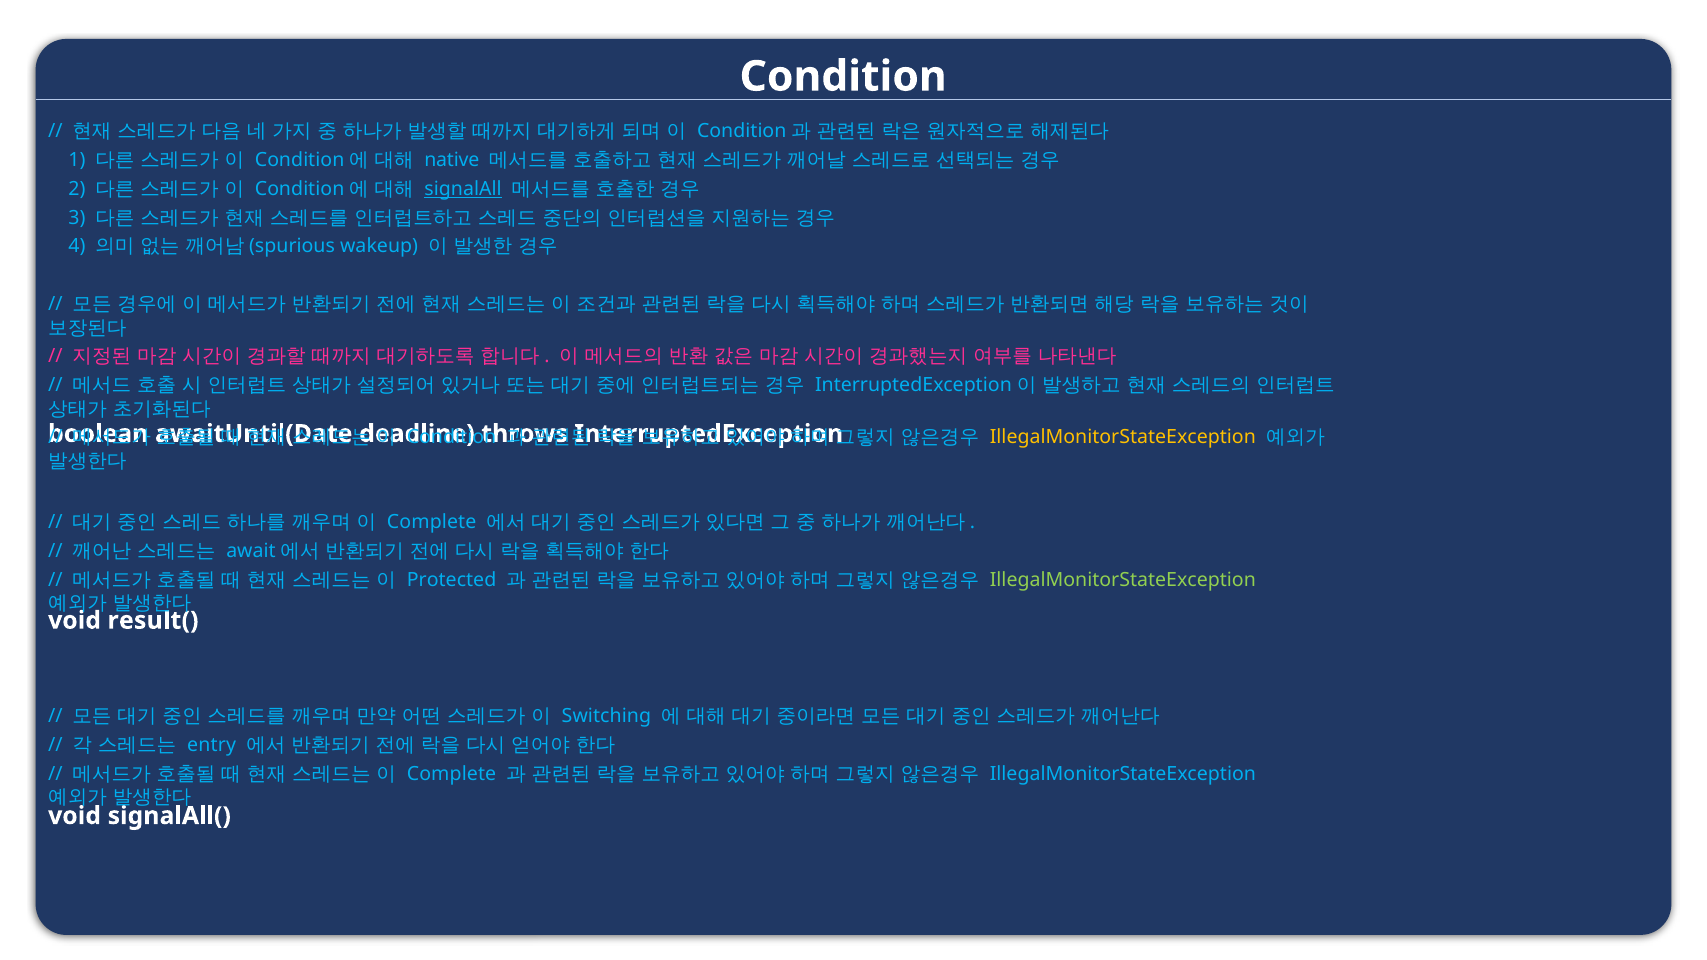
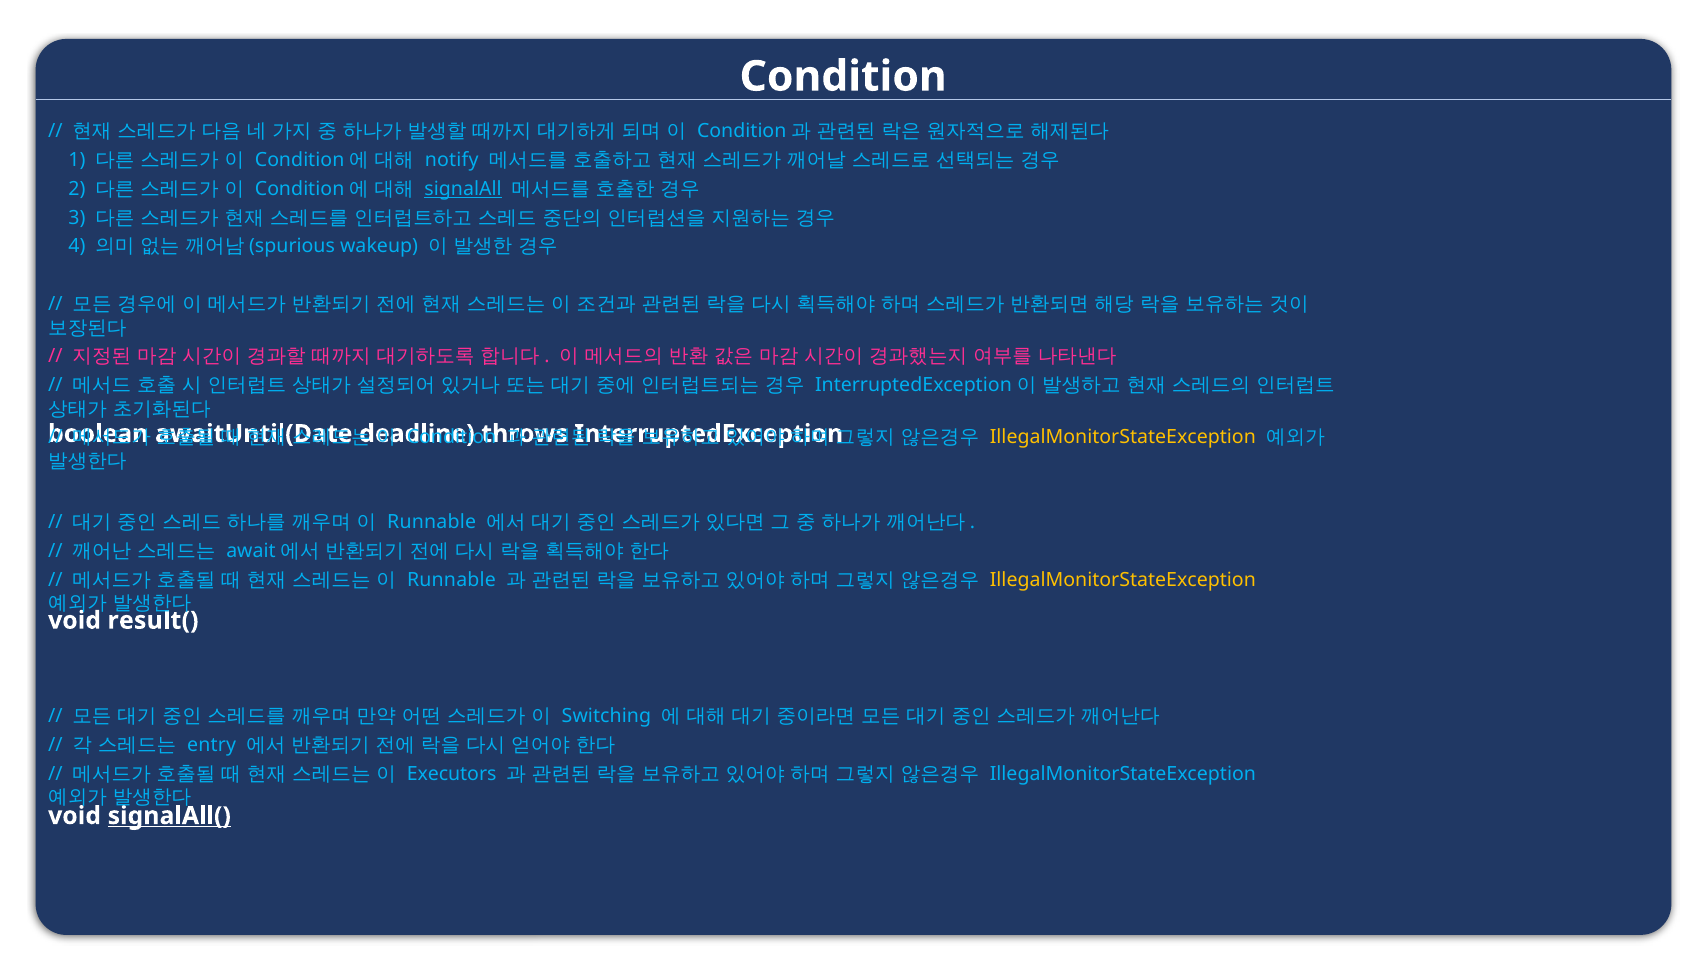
native: native -> notify
Complete at (432, 522): Complete -> Runnable
Protected at (452, 580): Protected -> Runnable
IllegalMonitorStateException at (1123, 580) colour: light green -> yellow
Complete at (452, 774): Complete -> Executors
signalAll( underline: none -> present
